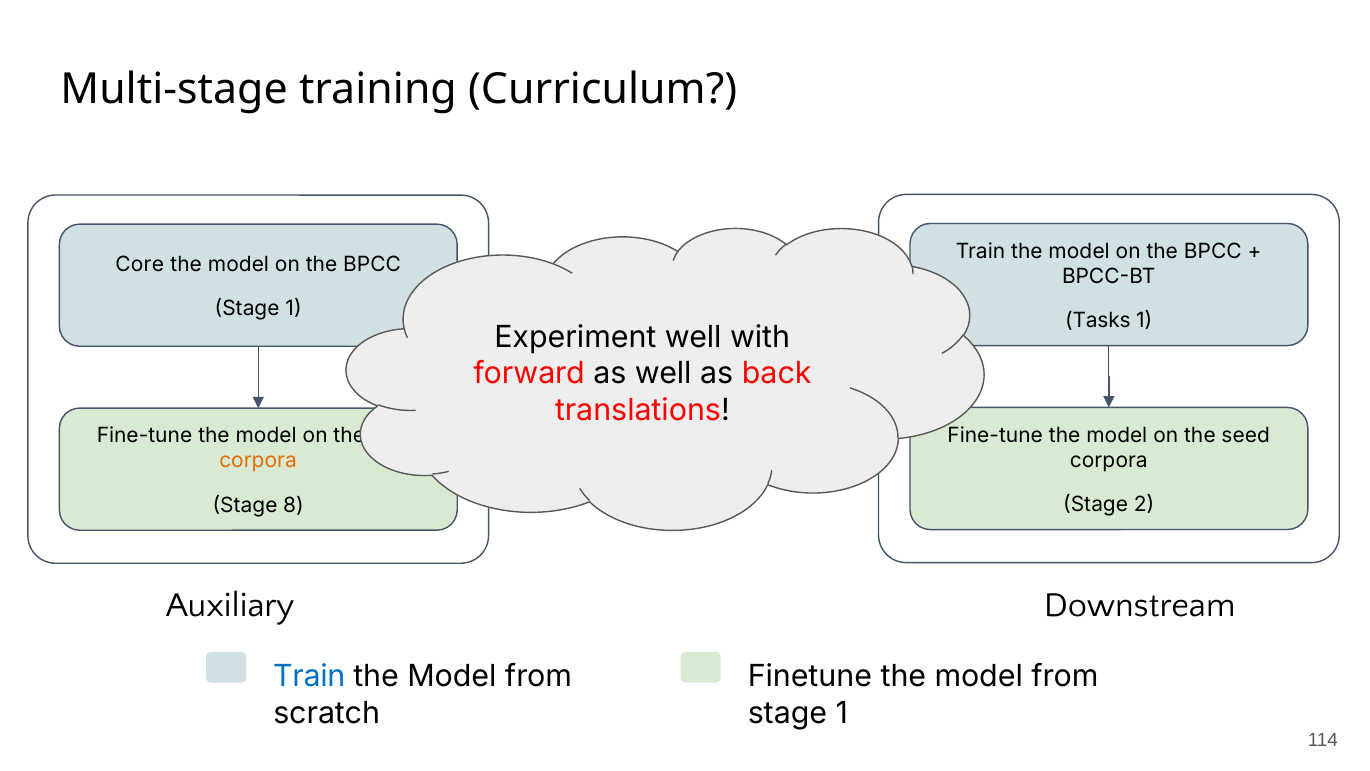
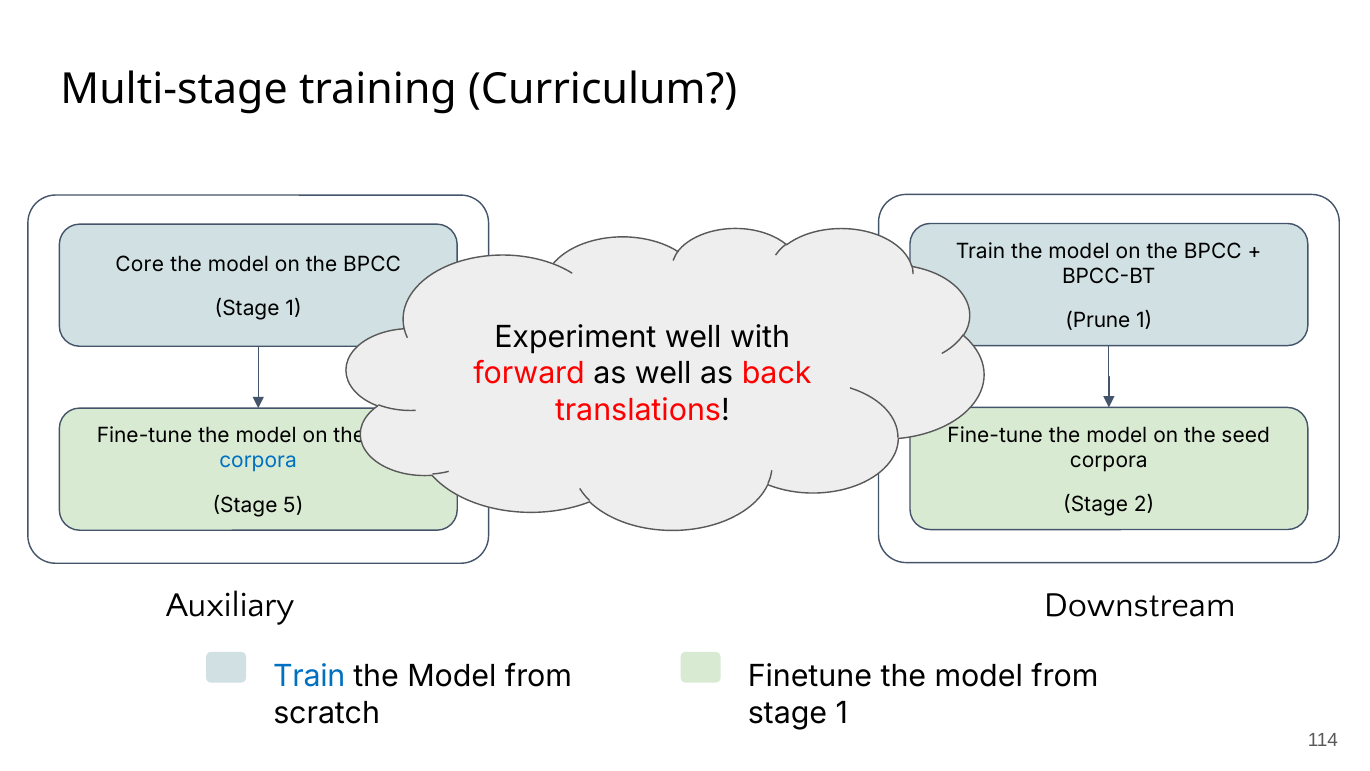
Tasks: Tasks -> Prune
corpora at (258, 461) colour: orange -> blue
8: 8 -> 5
